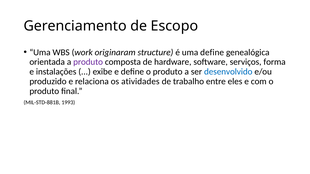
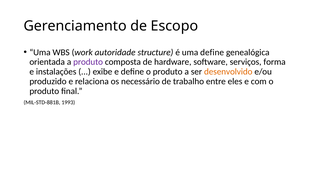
originaram: originaram -> autoridade
desenvolvido colour: blue -> orange
atividades: atividades -> necessário
